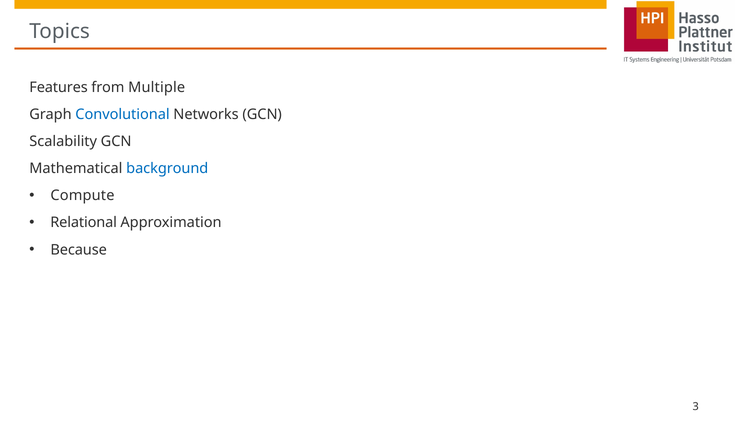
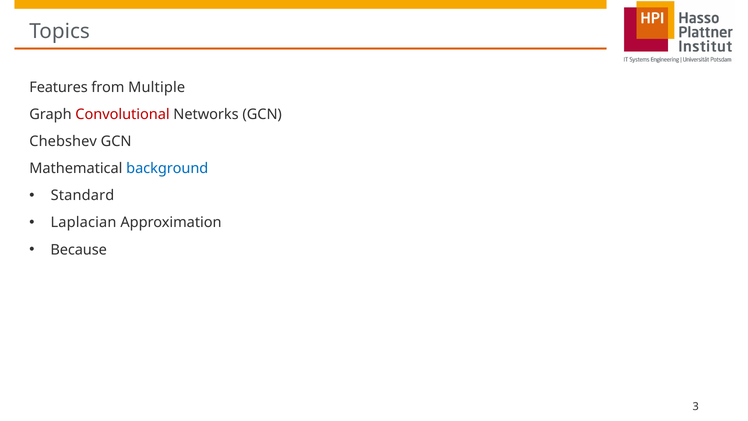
Convolutional colour: blue -> red
Scalability: Scalability -> Chebshev
Compute: Compute -> Standard
Relational: Relational -> Laplacian
